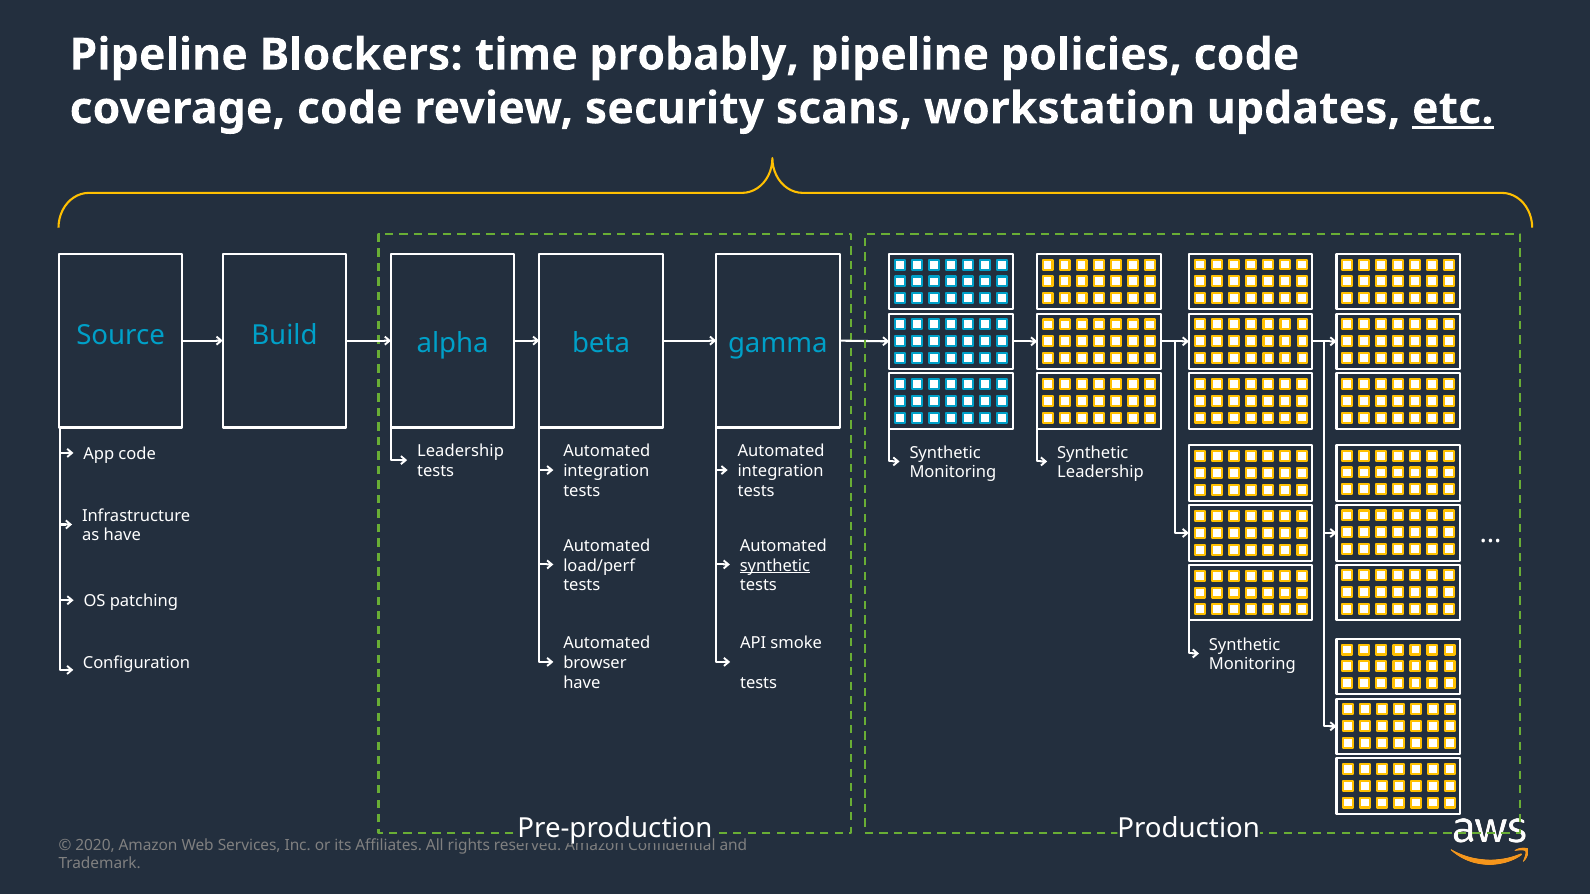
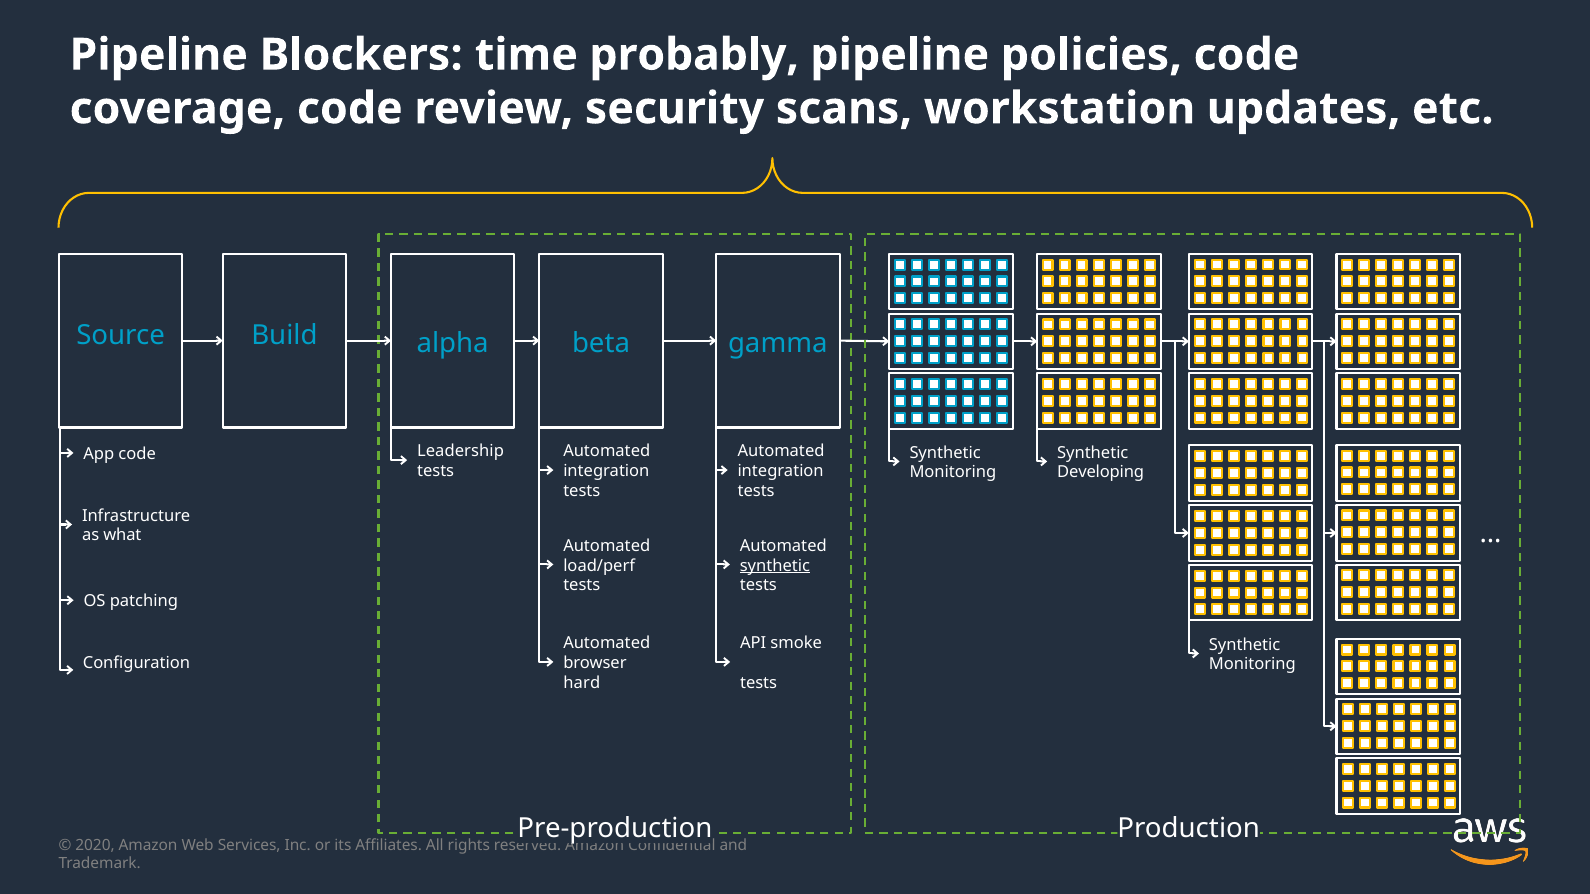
etc underline: present -> none
Leadership at (1101, 473): Leadership -> Developing
as have: have -> what
have at (582, 683): have -> hard
